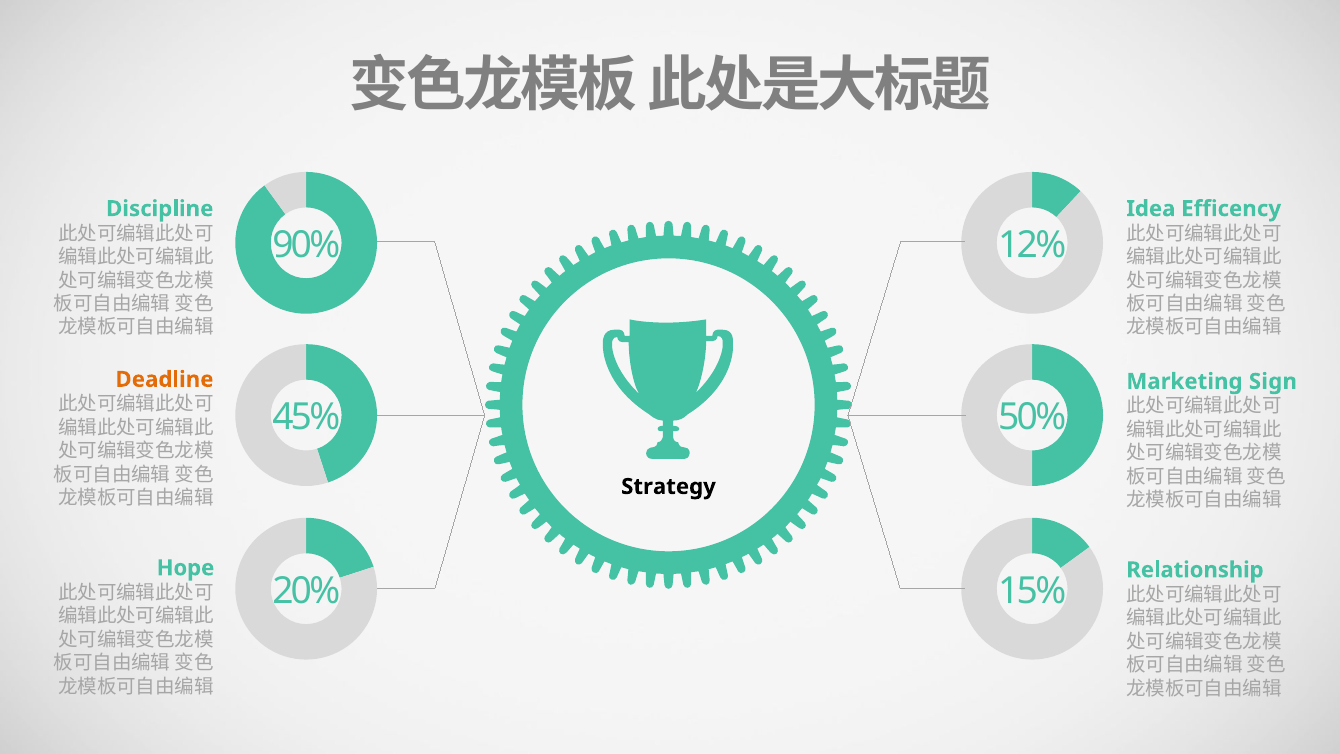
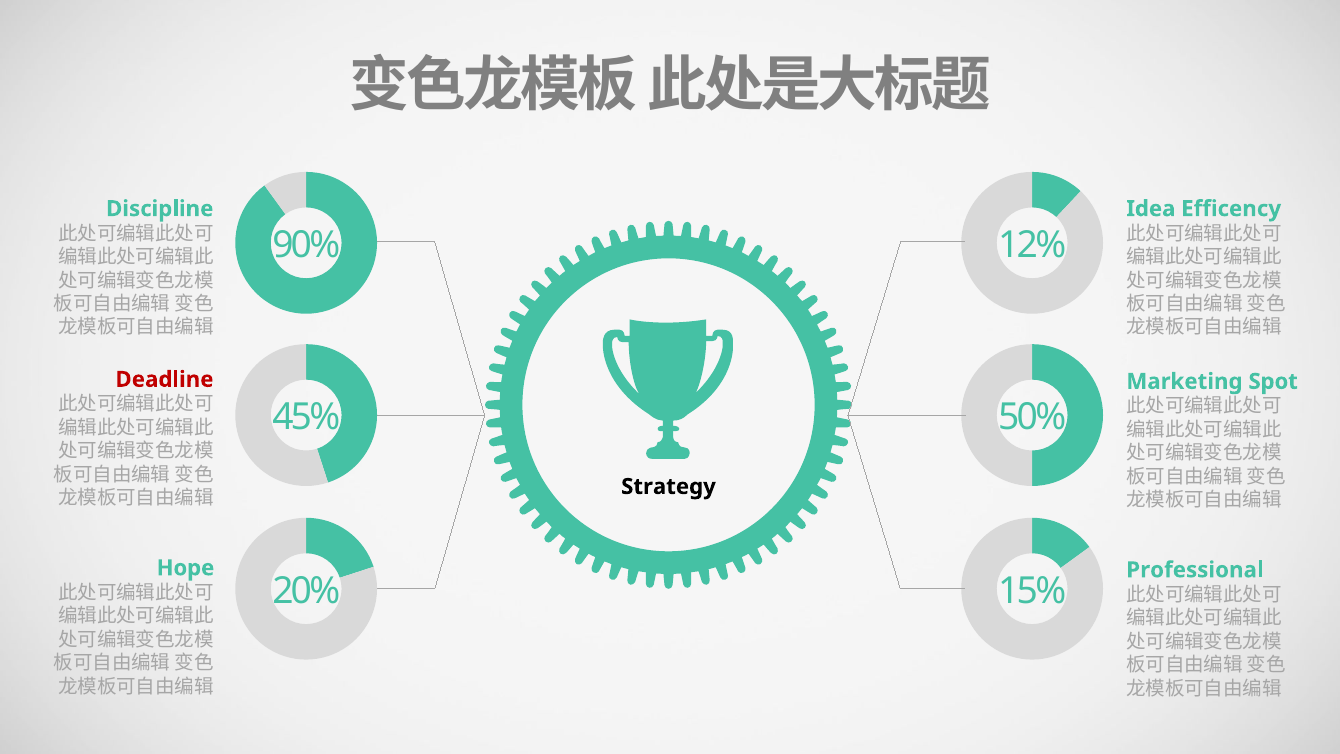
Deadline colour: orange -> red
Sign: Sign -> Spot
Relationship: Relationship -> Professional
